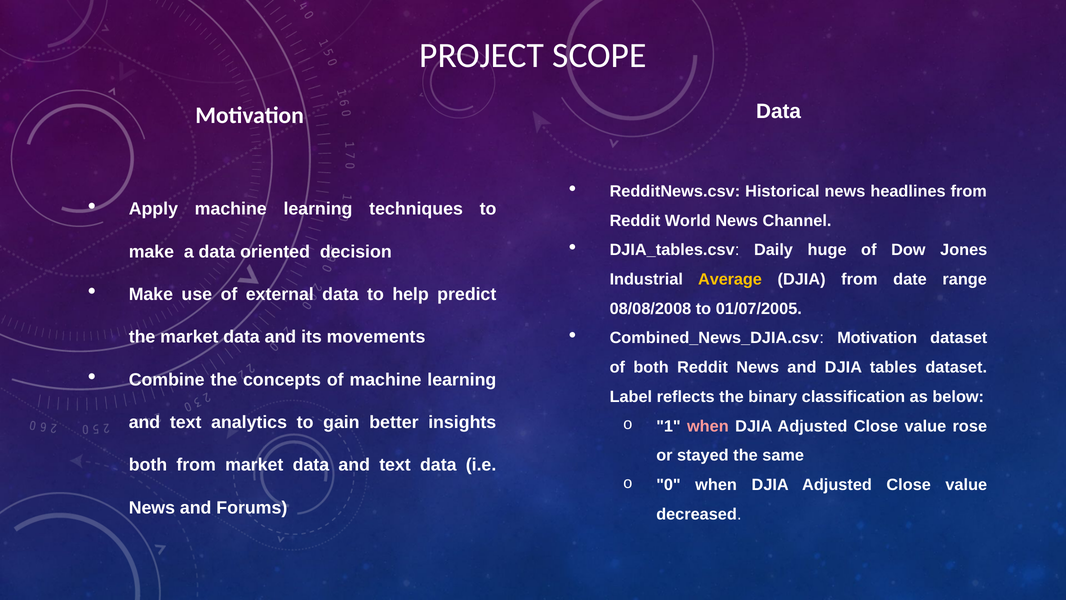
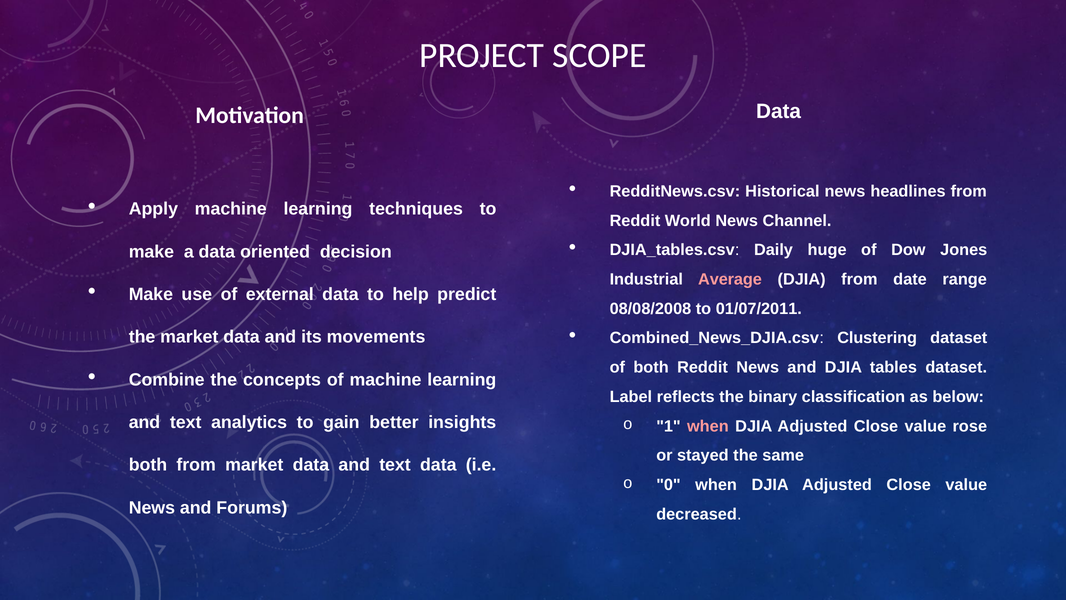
Average colour: yellow -> pink
01/07/2005: 01/07/2005 -> 01/07/2011
Combined_News_DJIA.csv Motivation: Motivation -> Clustering
